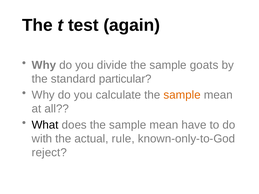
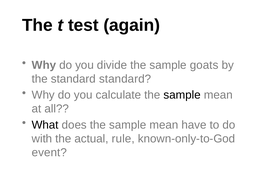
standard particular: particular -> standard
sample at (182, 95) colour: orange -> black
reject: reject -> event
